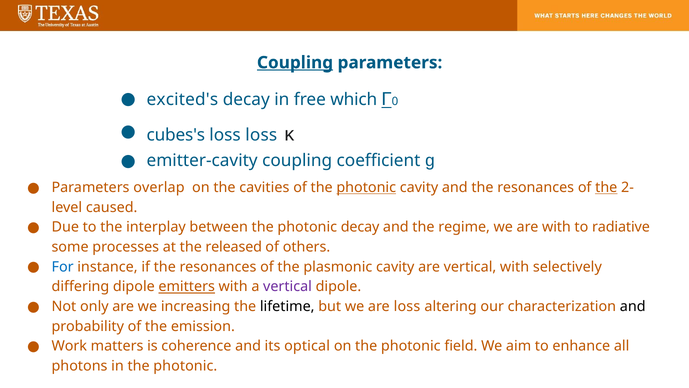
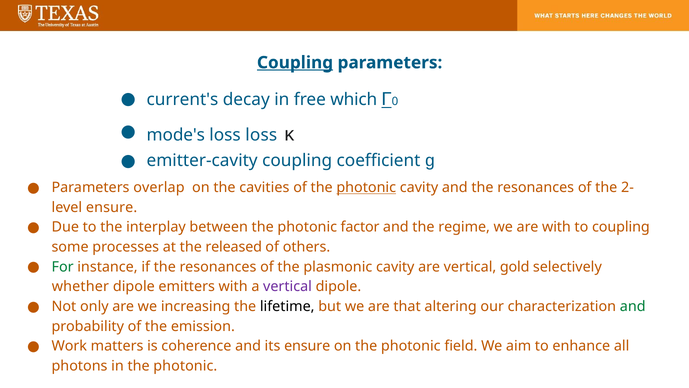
excited's: excited's -> current's
cubes's: cubes's -> mode's
the at (606, 187) underline: present -> none
caused at (112, 207): caused -> ensure
photonic decay: decay -> factor
to radiative: radiative -> coupling
For colour: blue -> green
vertical with: with -> gold
differing: differing -> whether
emitters underline: present -> none
are loss: loss -> that
and at (633, 306) colour: black -> green
its optical: optical -> ensure
